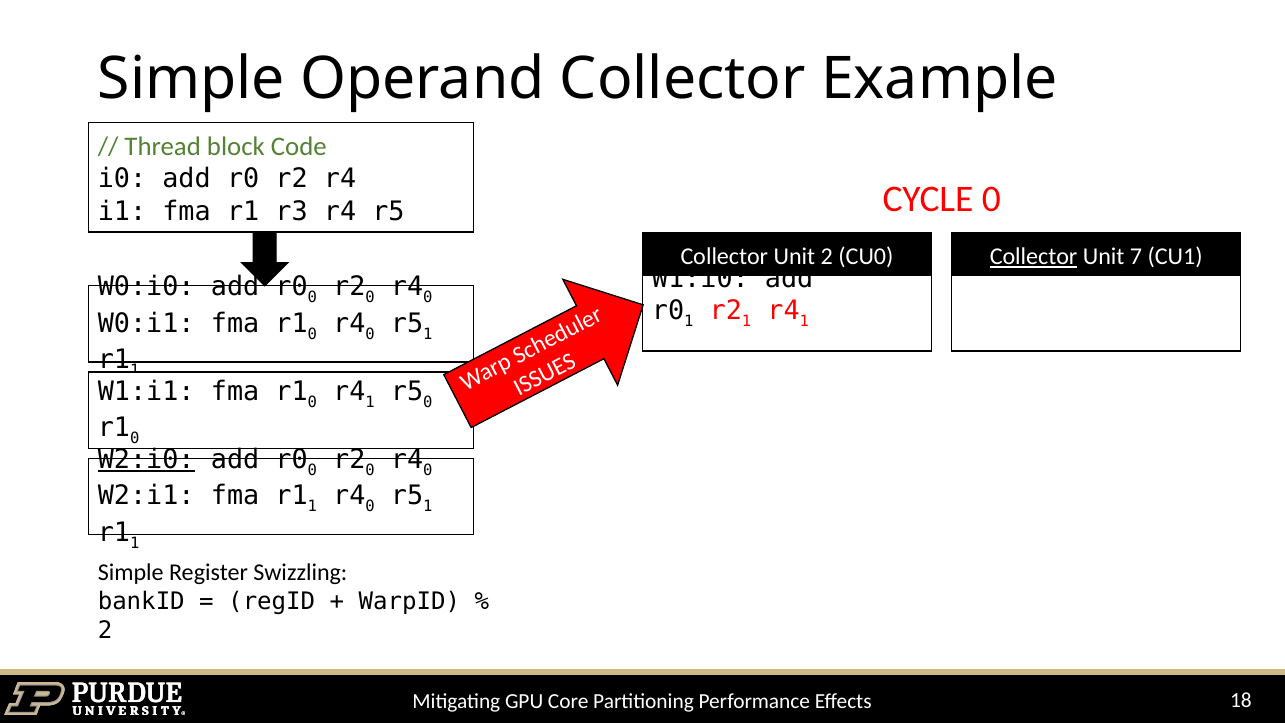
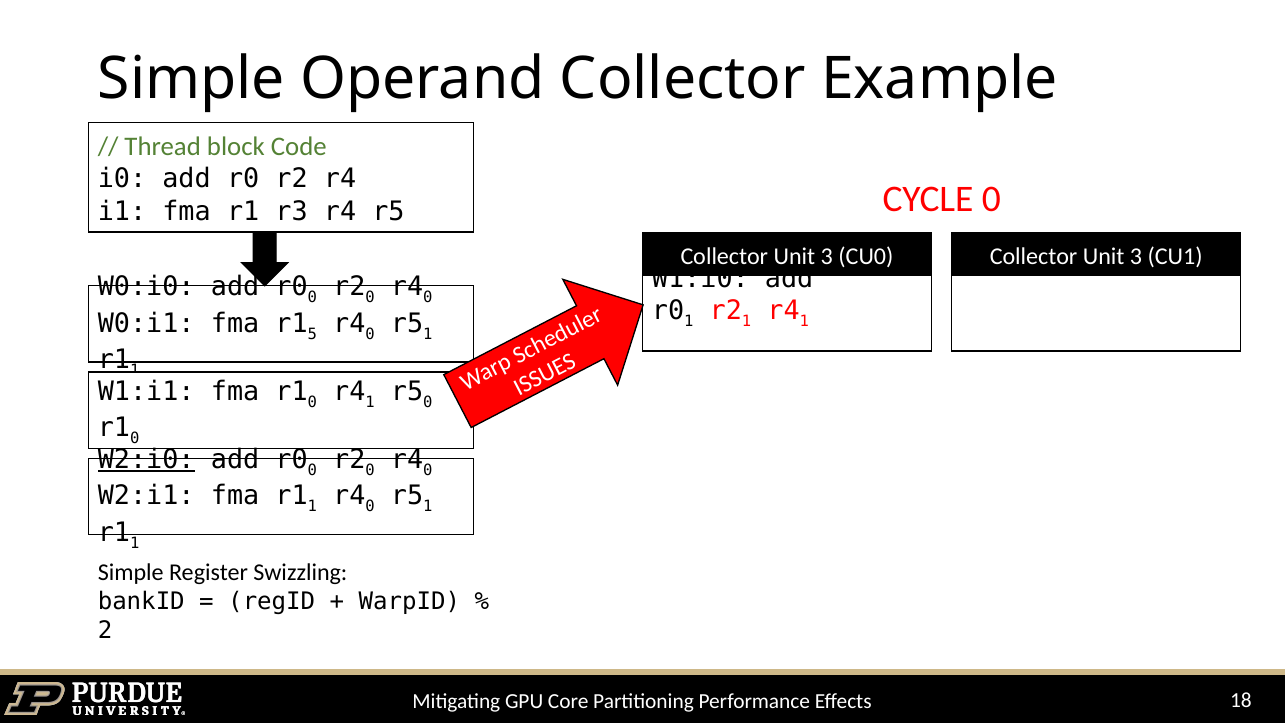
2 at (827, 257): 2 -> 3
Collector at (1034, 257) underline: present -> none
7 at (1136, 257): 7 -> 3
W0:i1 fma r1 0: 0 -> 5
